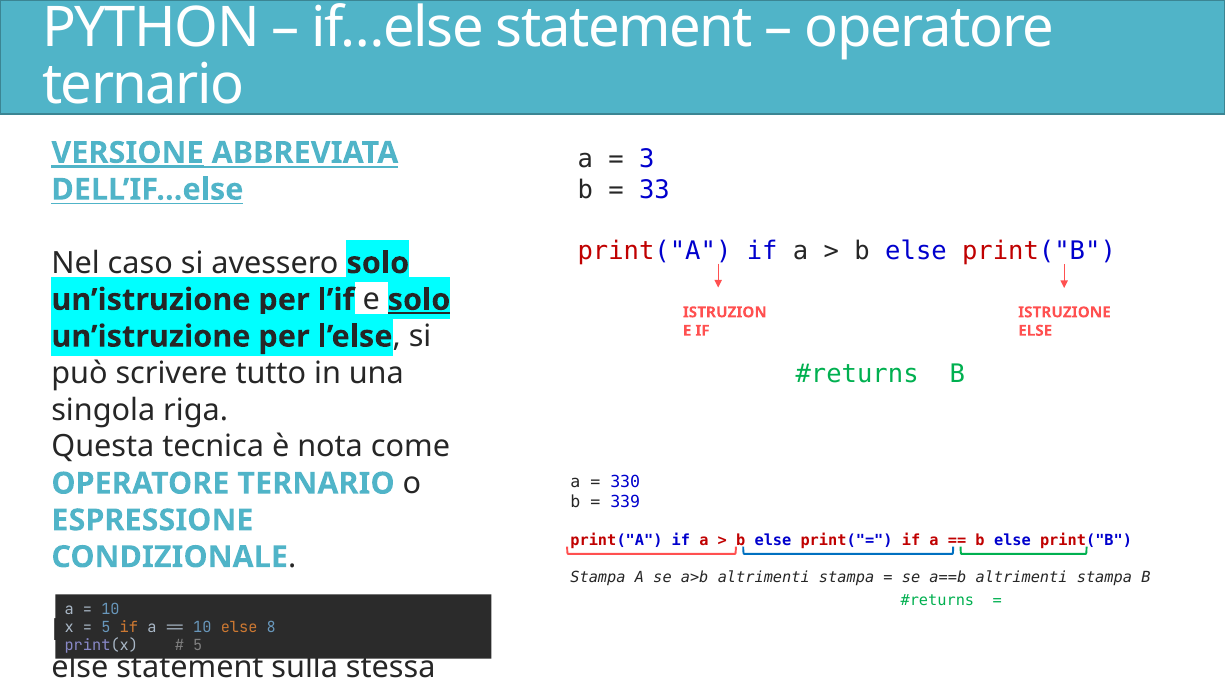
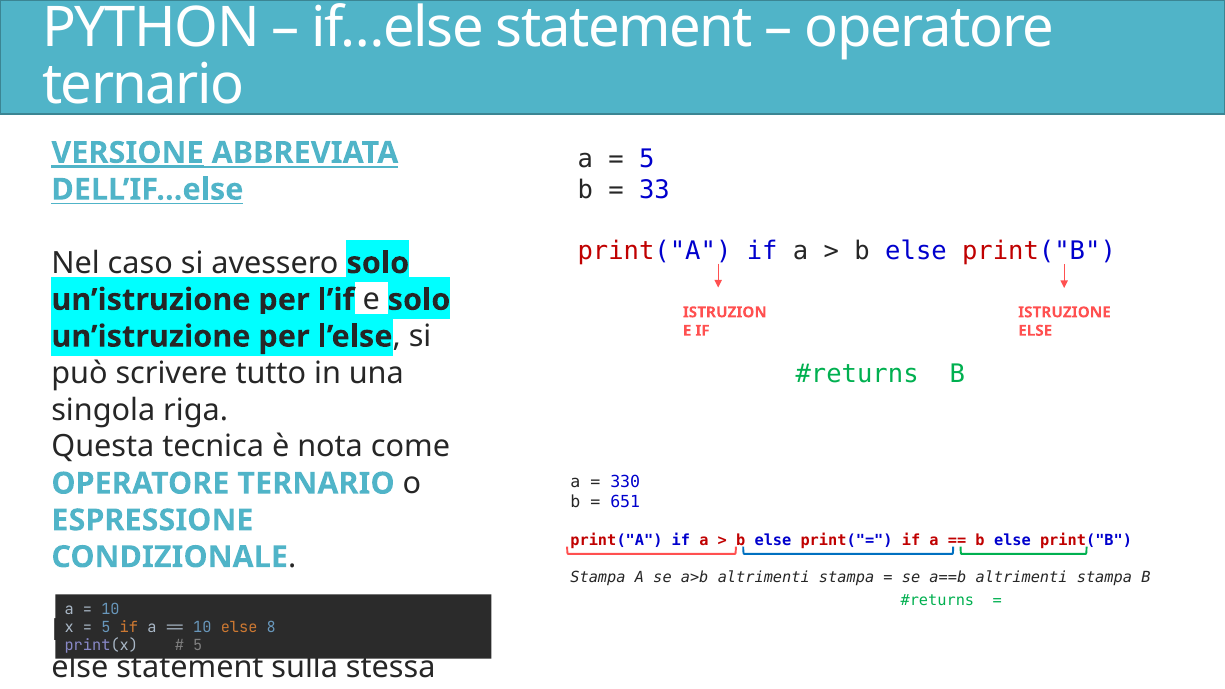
3 at (647, 159): 3 -> 5
solo at (419, 300) underline: present -> none
339: 339 -> 651
